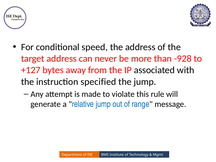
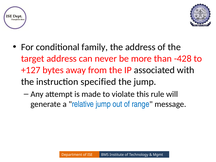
speed: speed -> family
-928: -928 -> -428
